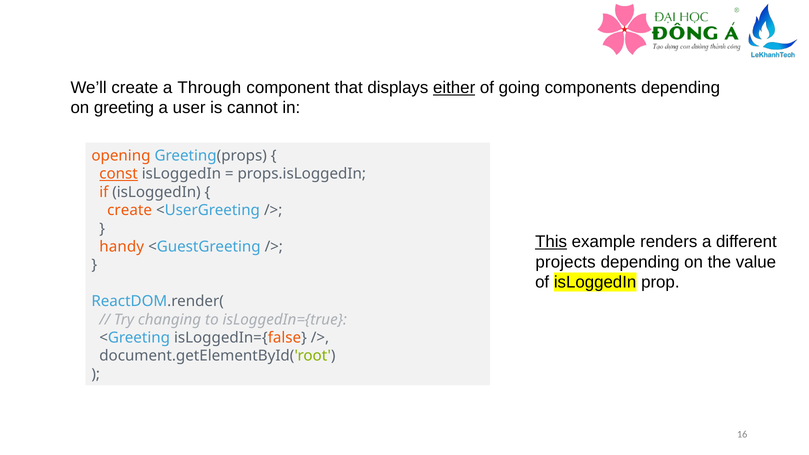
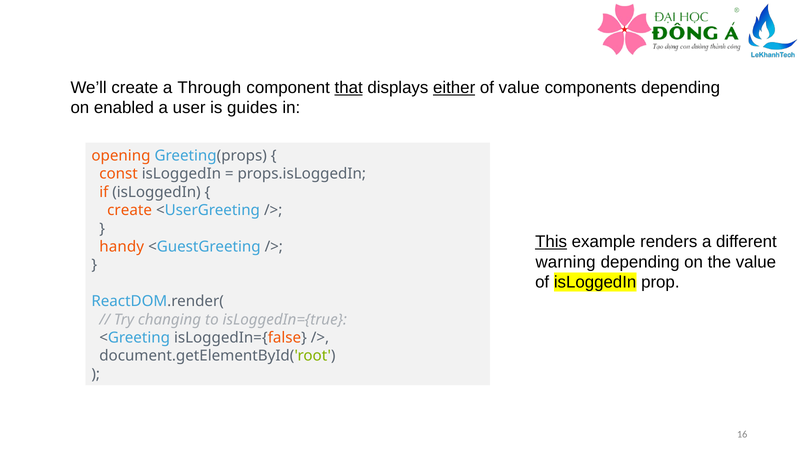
that underline: none -> present
of going: going -> value
greeting: greeting -> enabled
cannot: cannot -> guides
const underline: present -> none
projects: projects -> warning
